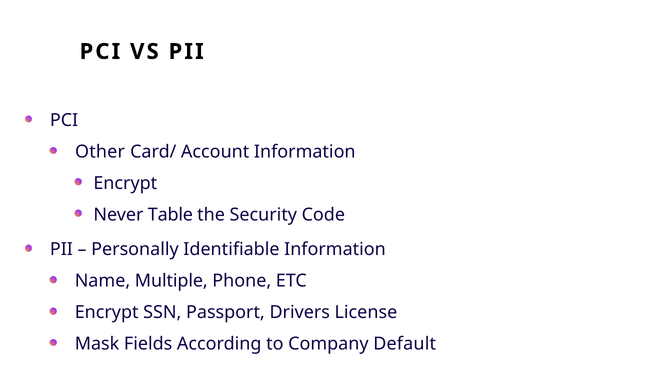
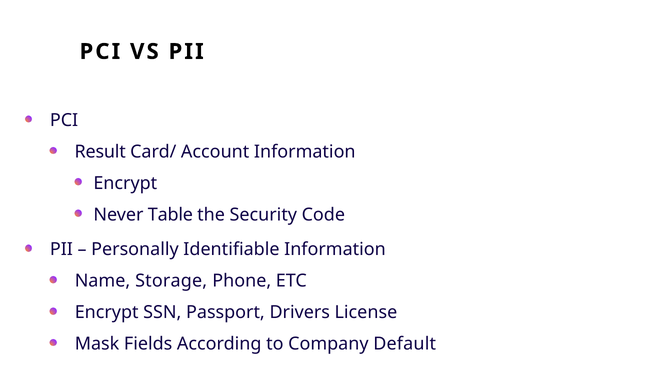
Other: Other -> Result
Multiple: Multiple -> Storage
